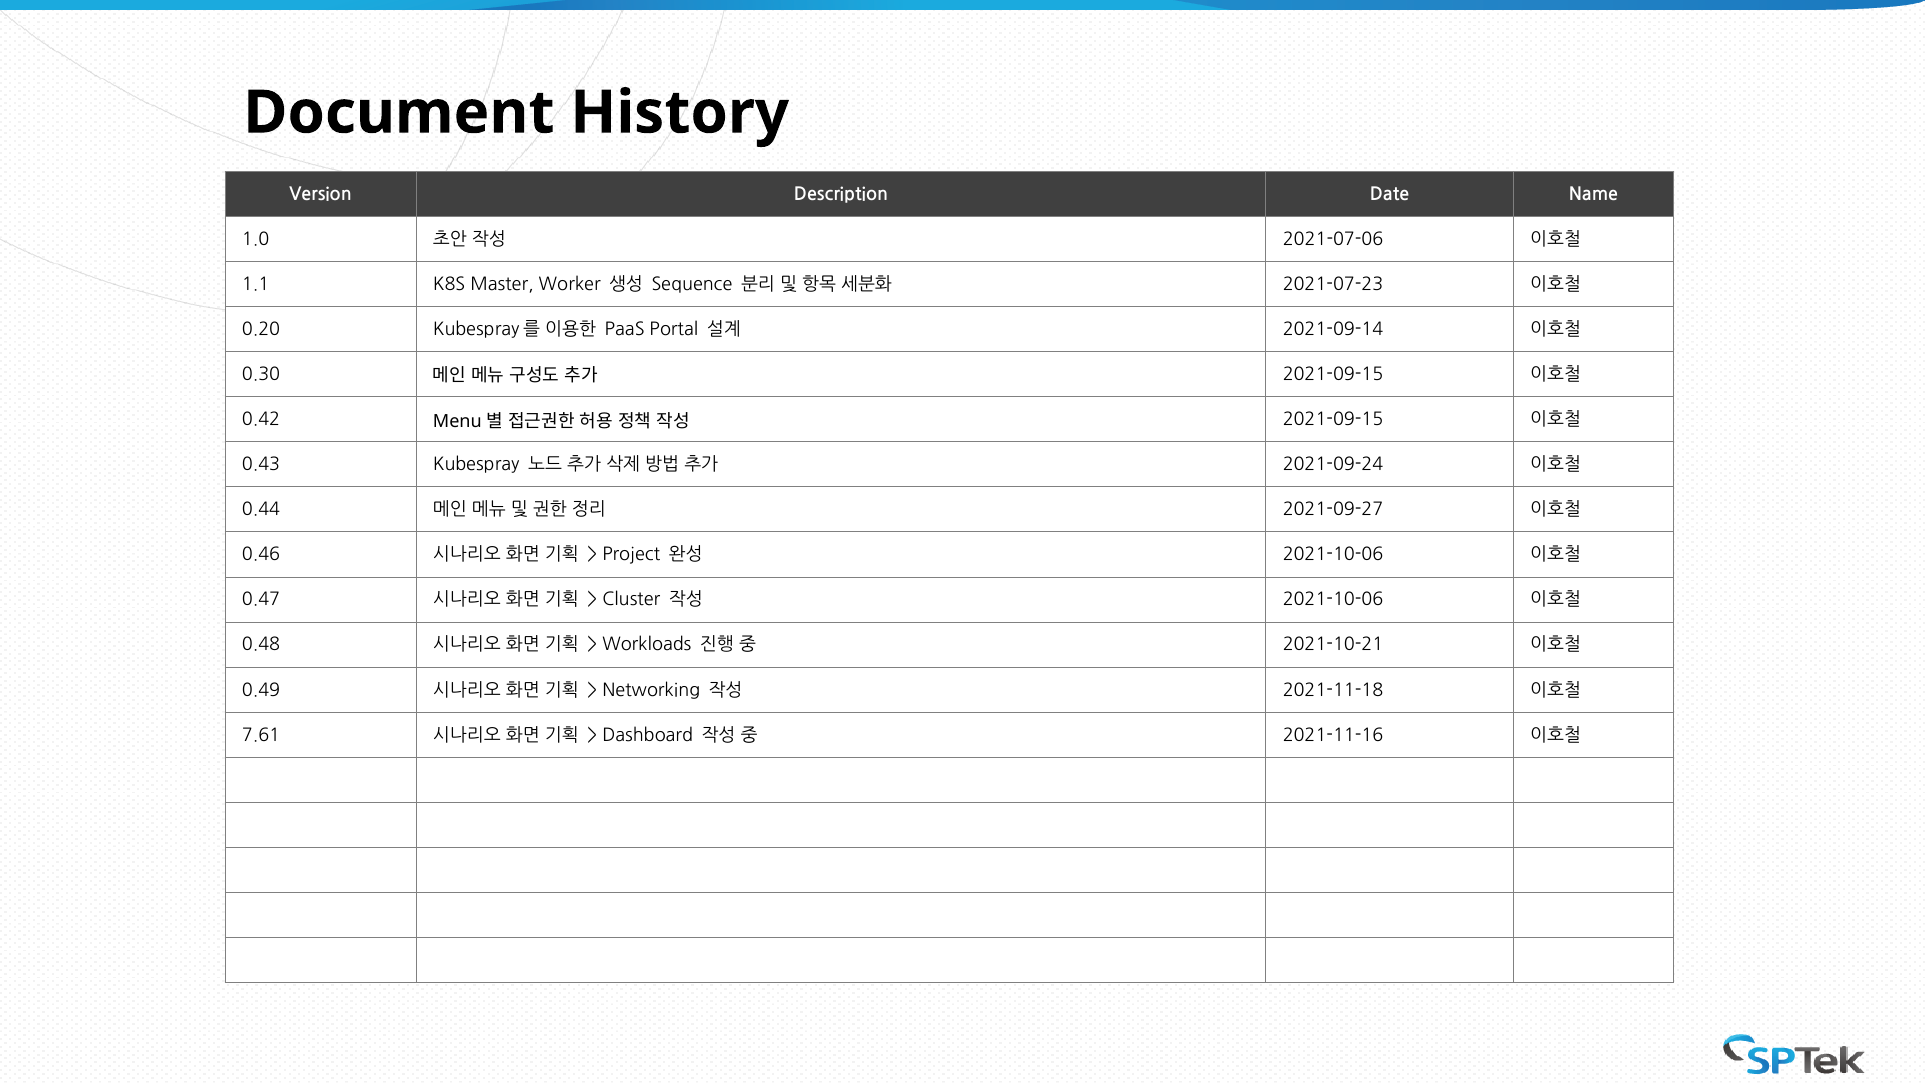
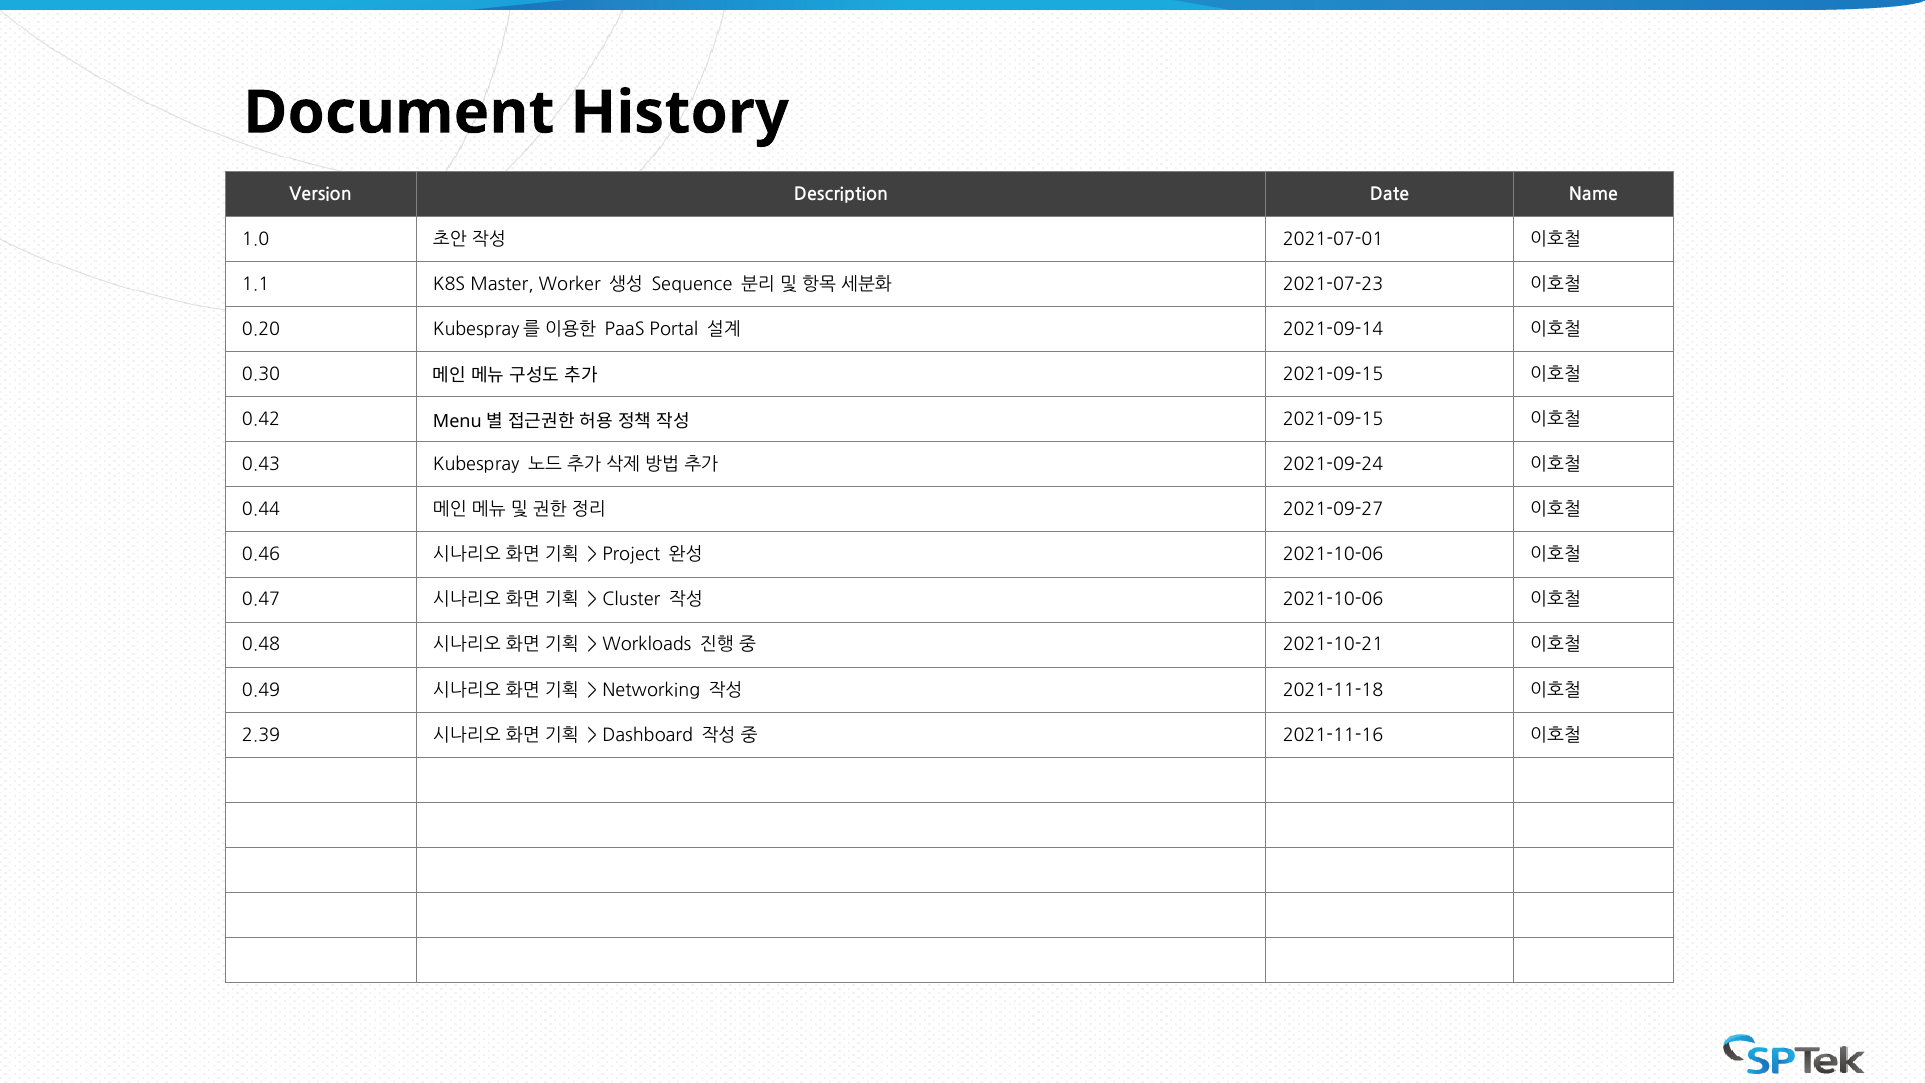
2021-07-06: 2021-07-06 -> 2021-07-01
7.61: 7.61 -> 2.39
